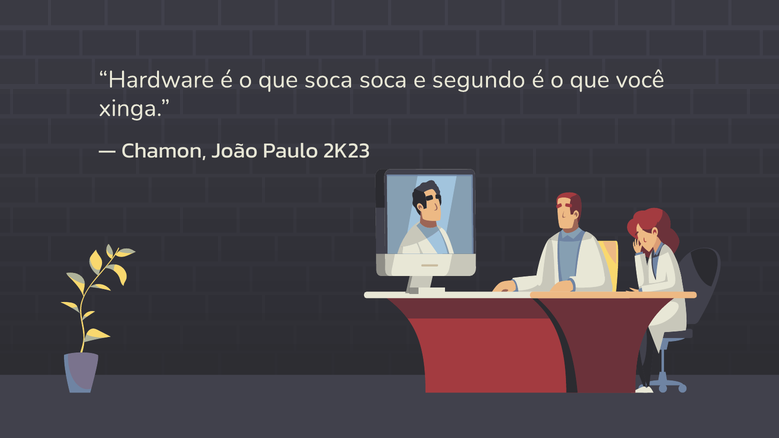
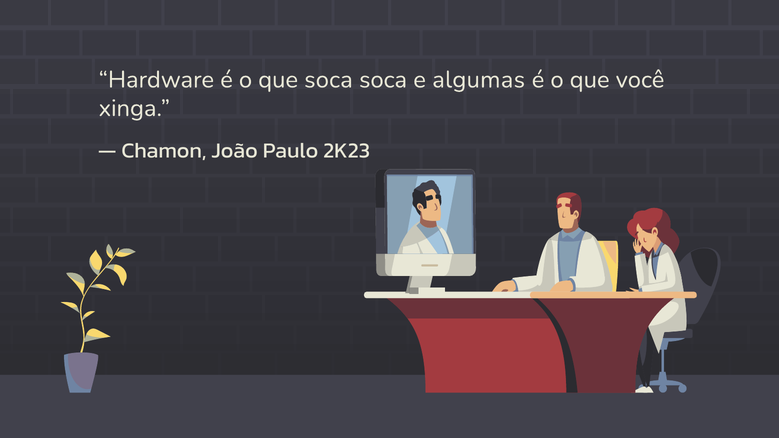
segundo: segundo -> algumas
